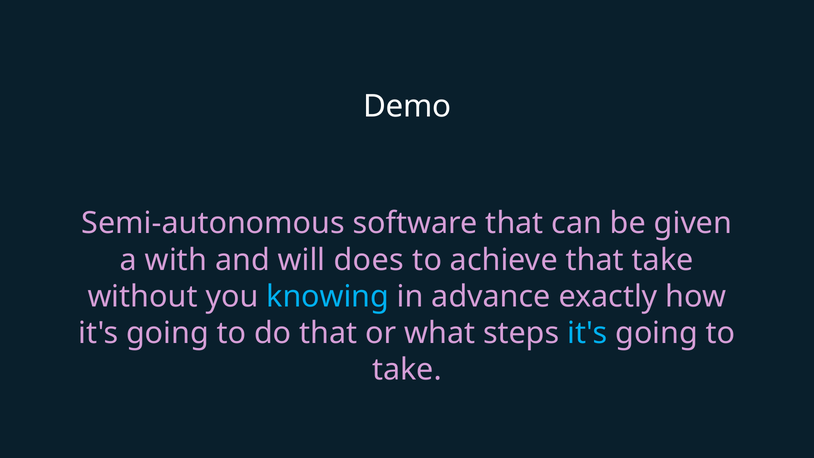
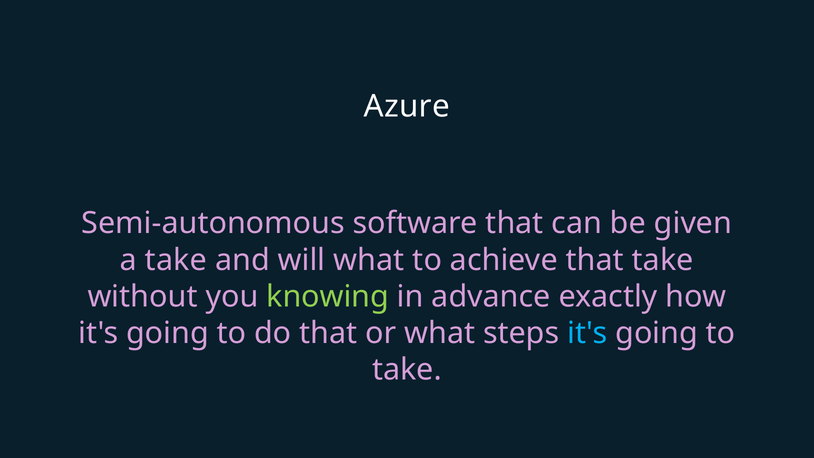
Demo: Demo -> Azure
a with: with -> take
will does: does -> what
knowing colour: light blue -> light green
